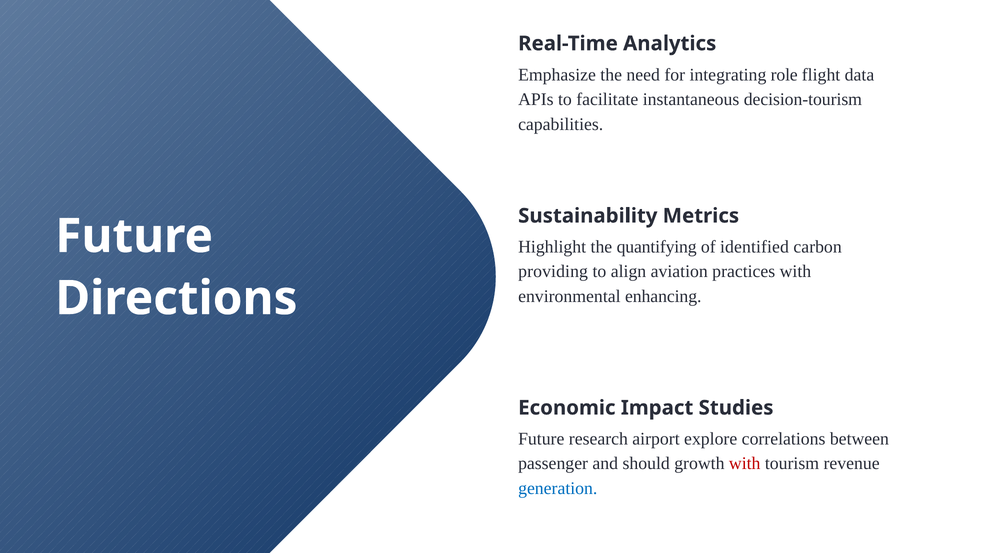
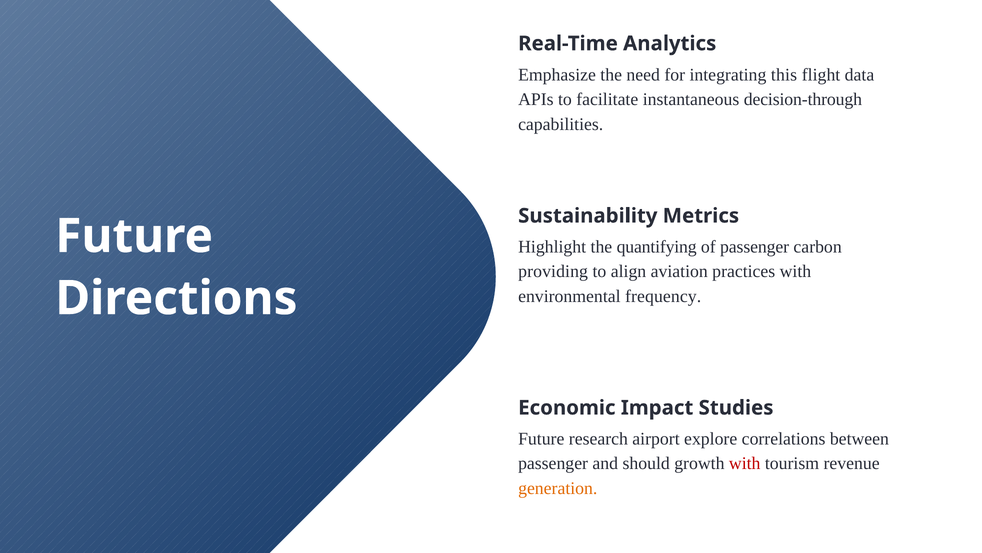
role: role -> this
decision-tourism: decision-tourism -> decision-through
of identified: identified -> passenger
enhancing: enhancing -> frequency
generation colour: blue -> orange
